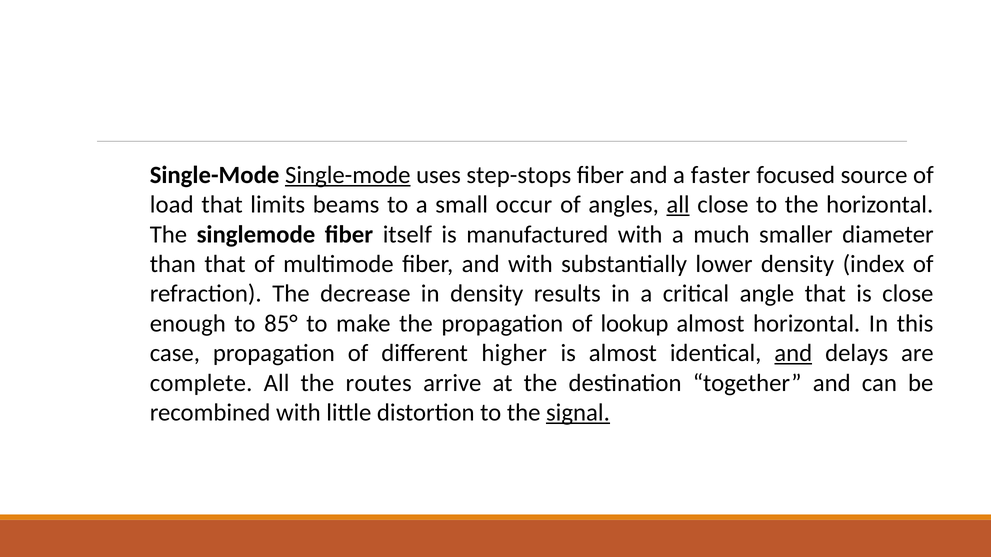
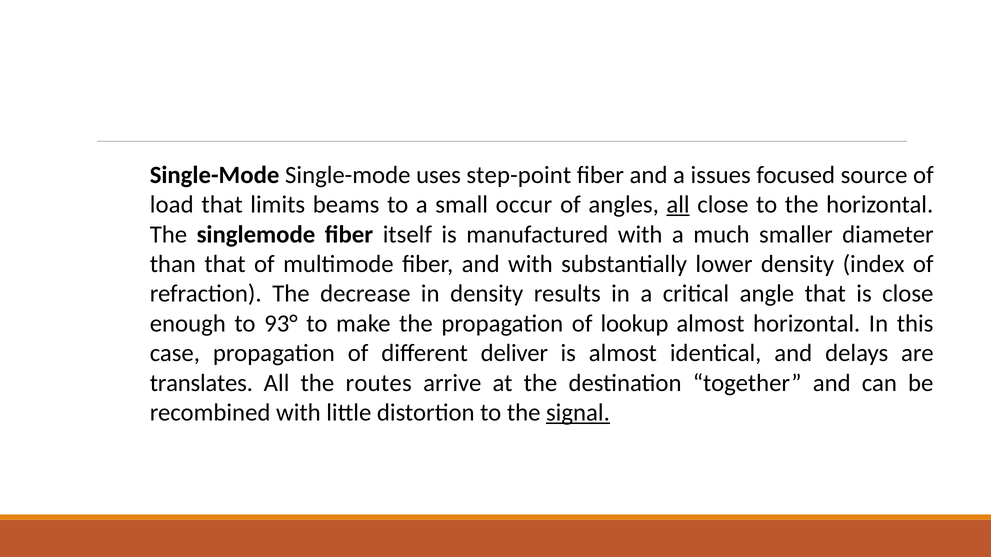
Single-mode at (348, 175) underline: present -> none
step-stops: step-stops -> step-point
faster: faster -> issues
85°: 85° -> 93°
higher: higher -> deliver
and at (793, 353) underline: present -> none
complete: complete -> translates
